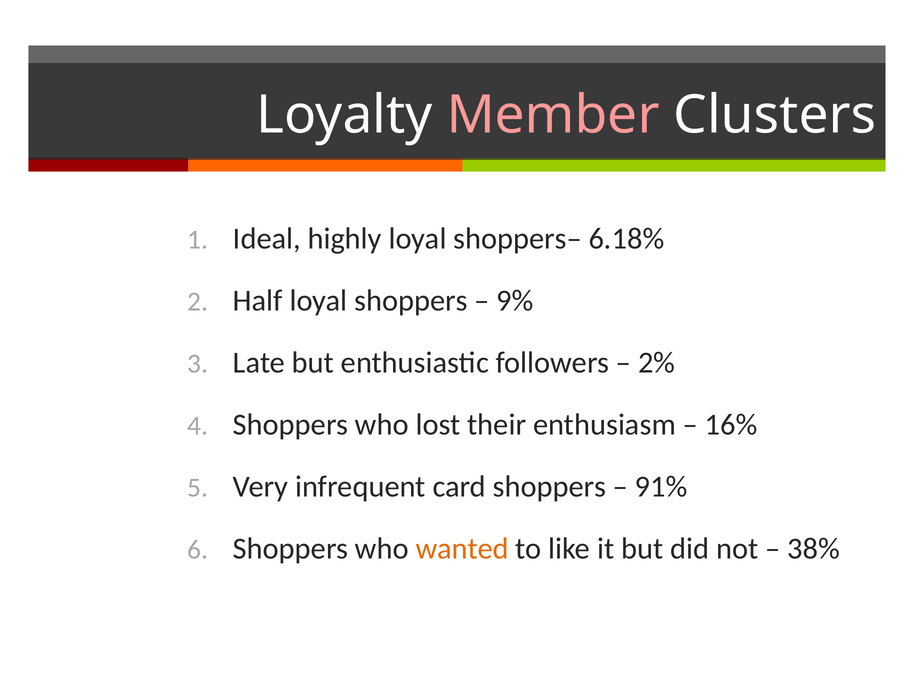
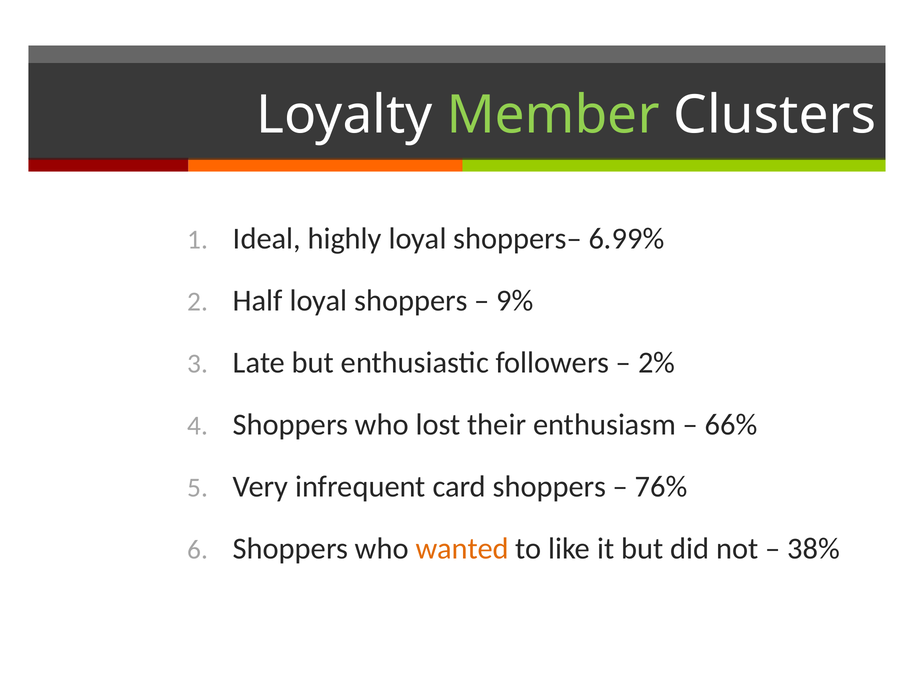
Member colour: pink -> light green
6.18%: 6.18% -> 6.99%
16%: 16% -> 66%
91%: 91% -> 76%
